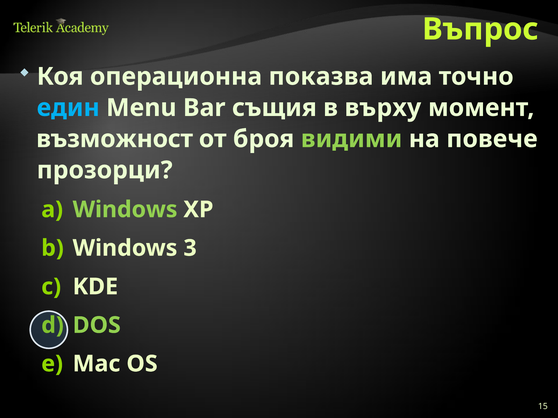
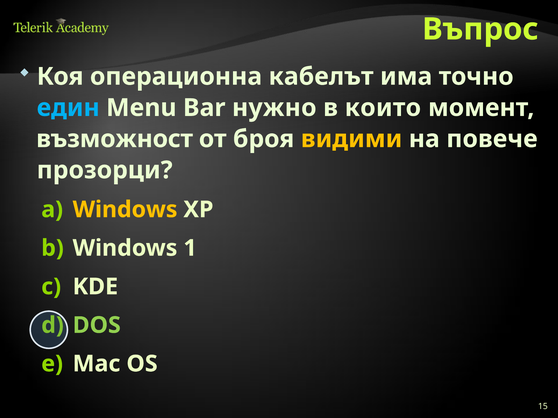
показва: показва -> кабелът
същия: същия -> нужно
върху: върху -> които
видими colour: light green -> yellow
Windows at (125, 210) colour: light green -> yellow
3: 3 -> 1
